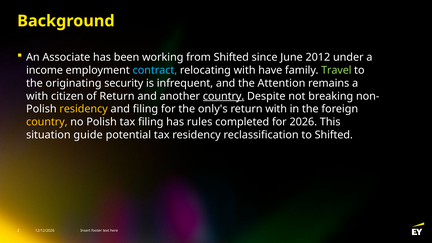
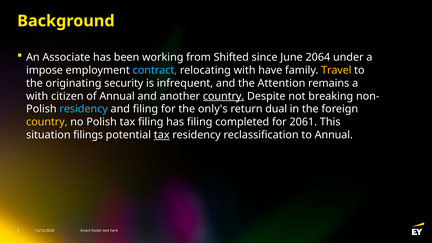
2012: 2012 -> 2064
income: income -> impose
Travel colour: light green -> yellow
of Return: Return -> Annual
residency at (84, 109) colour: yellow -> light blue
return with: with -> dual
has rules: rules -> filing
2026: 2026 -> 2061
guide: guide -> filings
tax at (162, 135) underline: none -> present
to Shifted: Shifted -> Annual
